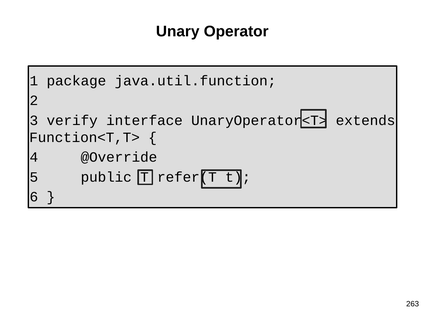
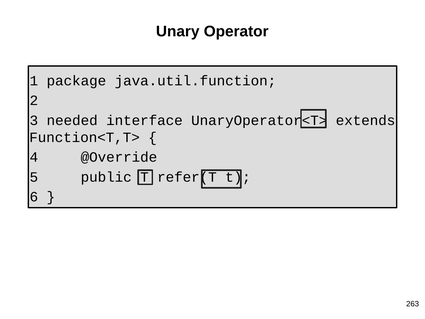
verify: verify -> needed
